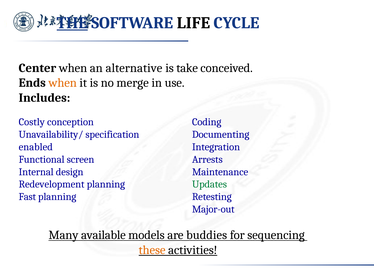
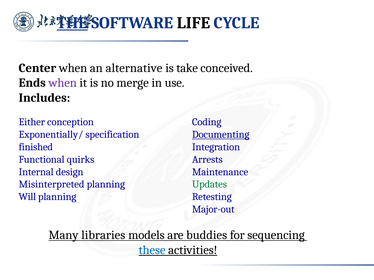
when at (63, 83) colour: orange -> purple
Costly: Costly -> Either
Unavailability/: Unavailability/ -> Exponentially/
Documenting underline: none -> present
enabled: enabled -> finished
screen: screen -> quirks
Redevelopment: Redevelopment -> Misinterpreted
Fast: Fast -> Will
available: available -> libraries
these colour: orange -> blue
